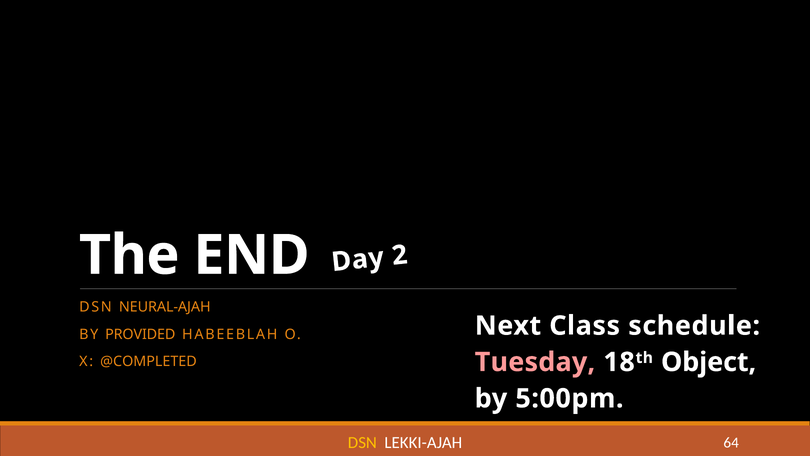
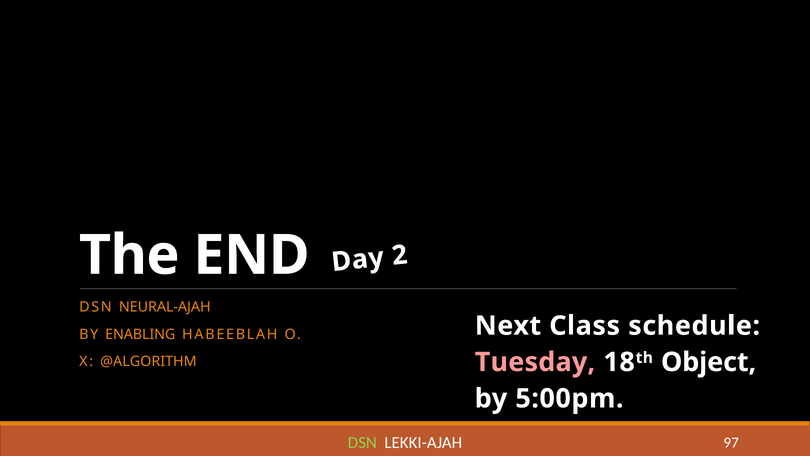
PROVIDED: PROVIDED -> ENABLING
@COMPLETED: @COMPLETED -> @ALGORITHM
DSN at (362, 442) colour: yellow -> light green
64: 64 -> 97
